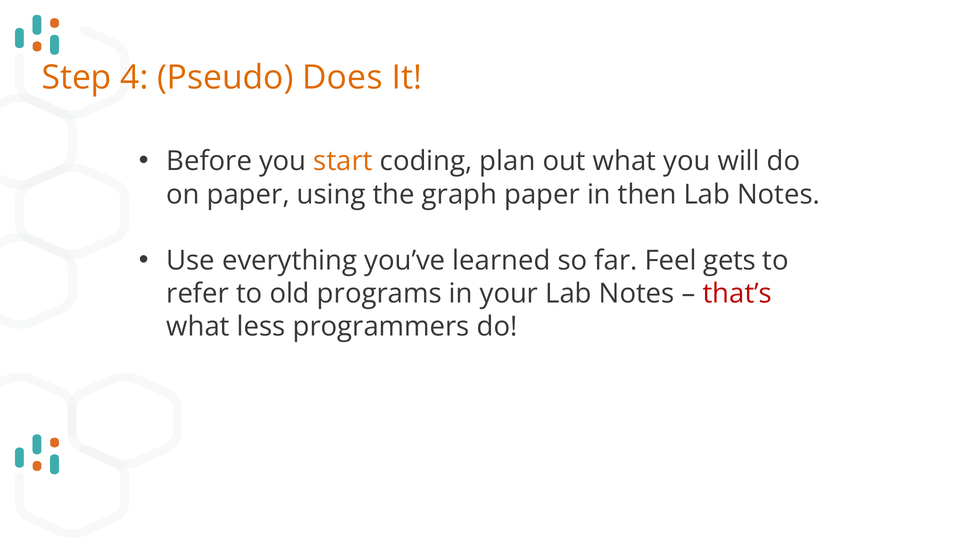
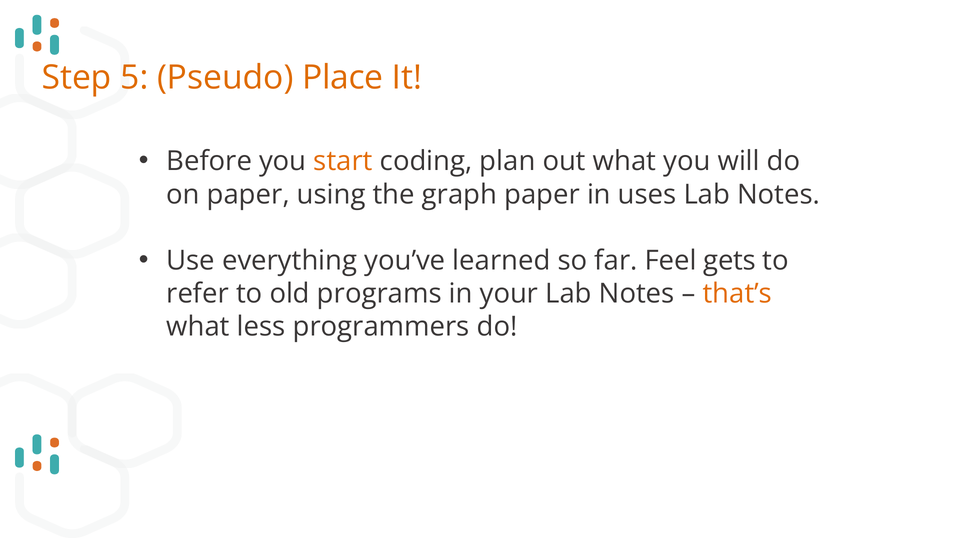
4: 4 -> 5
Does: Does -> Place
then: then -> uses
that’s colour: red -> orange
